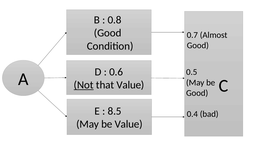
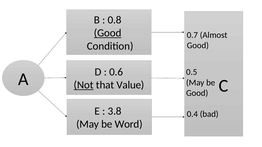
Good at (108, 33) underline: none -> present
8.5: 8.5 -> 3.8
be Value: Value -> Word
